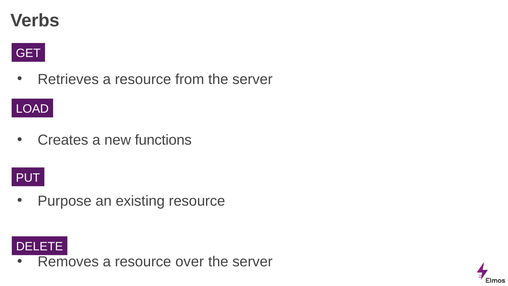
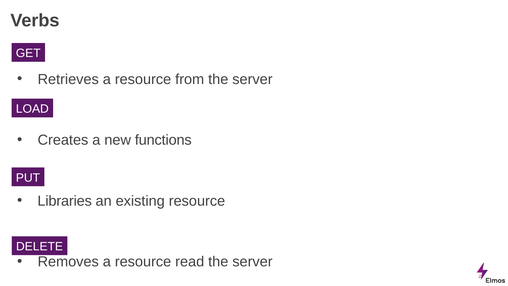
Purpose: Purpose -> Libraries
over: over -> read
